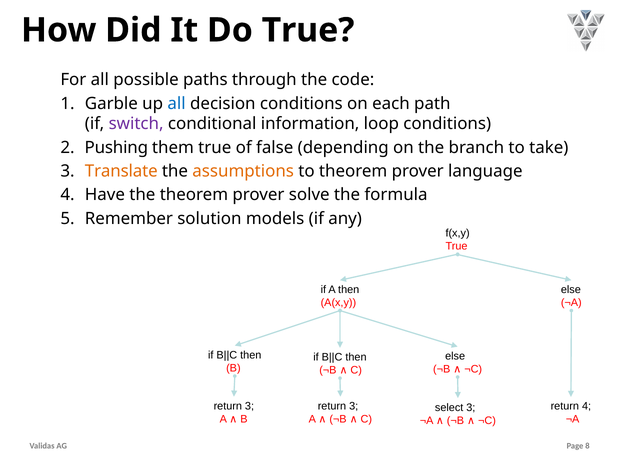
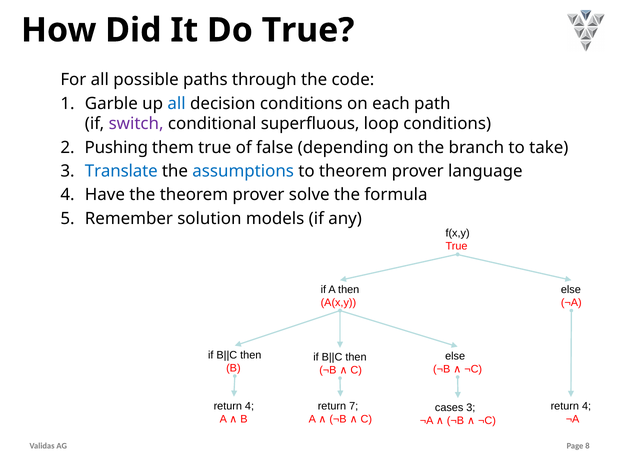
information: information -> superfluous
Translate colour: orange -> blue
assumptions colour: orange -> blue
3 at (250, 406): 3 -> 4
3 at (354, 406): 3 -> 7
select: select -> cases
